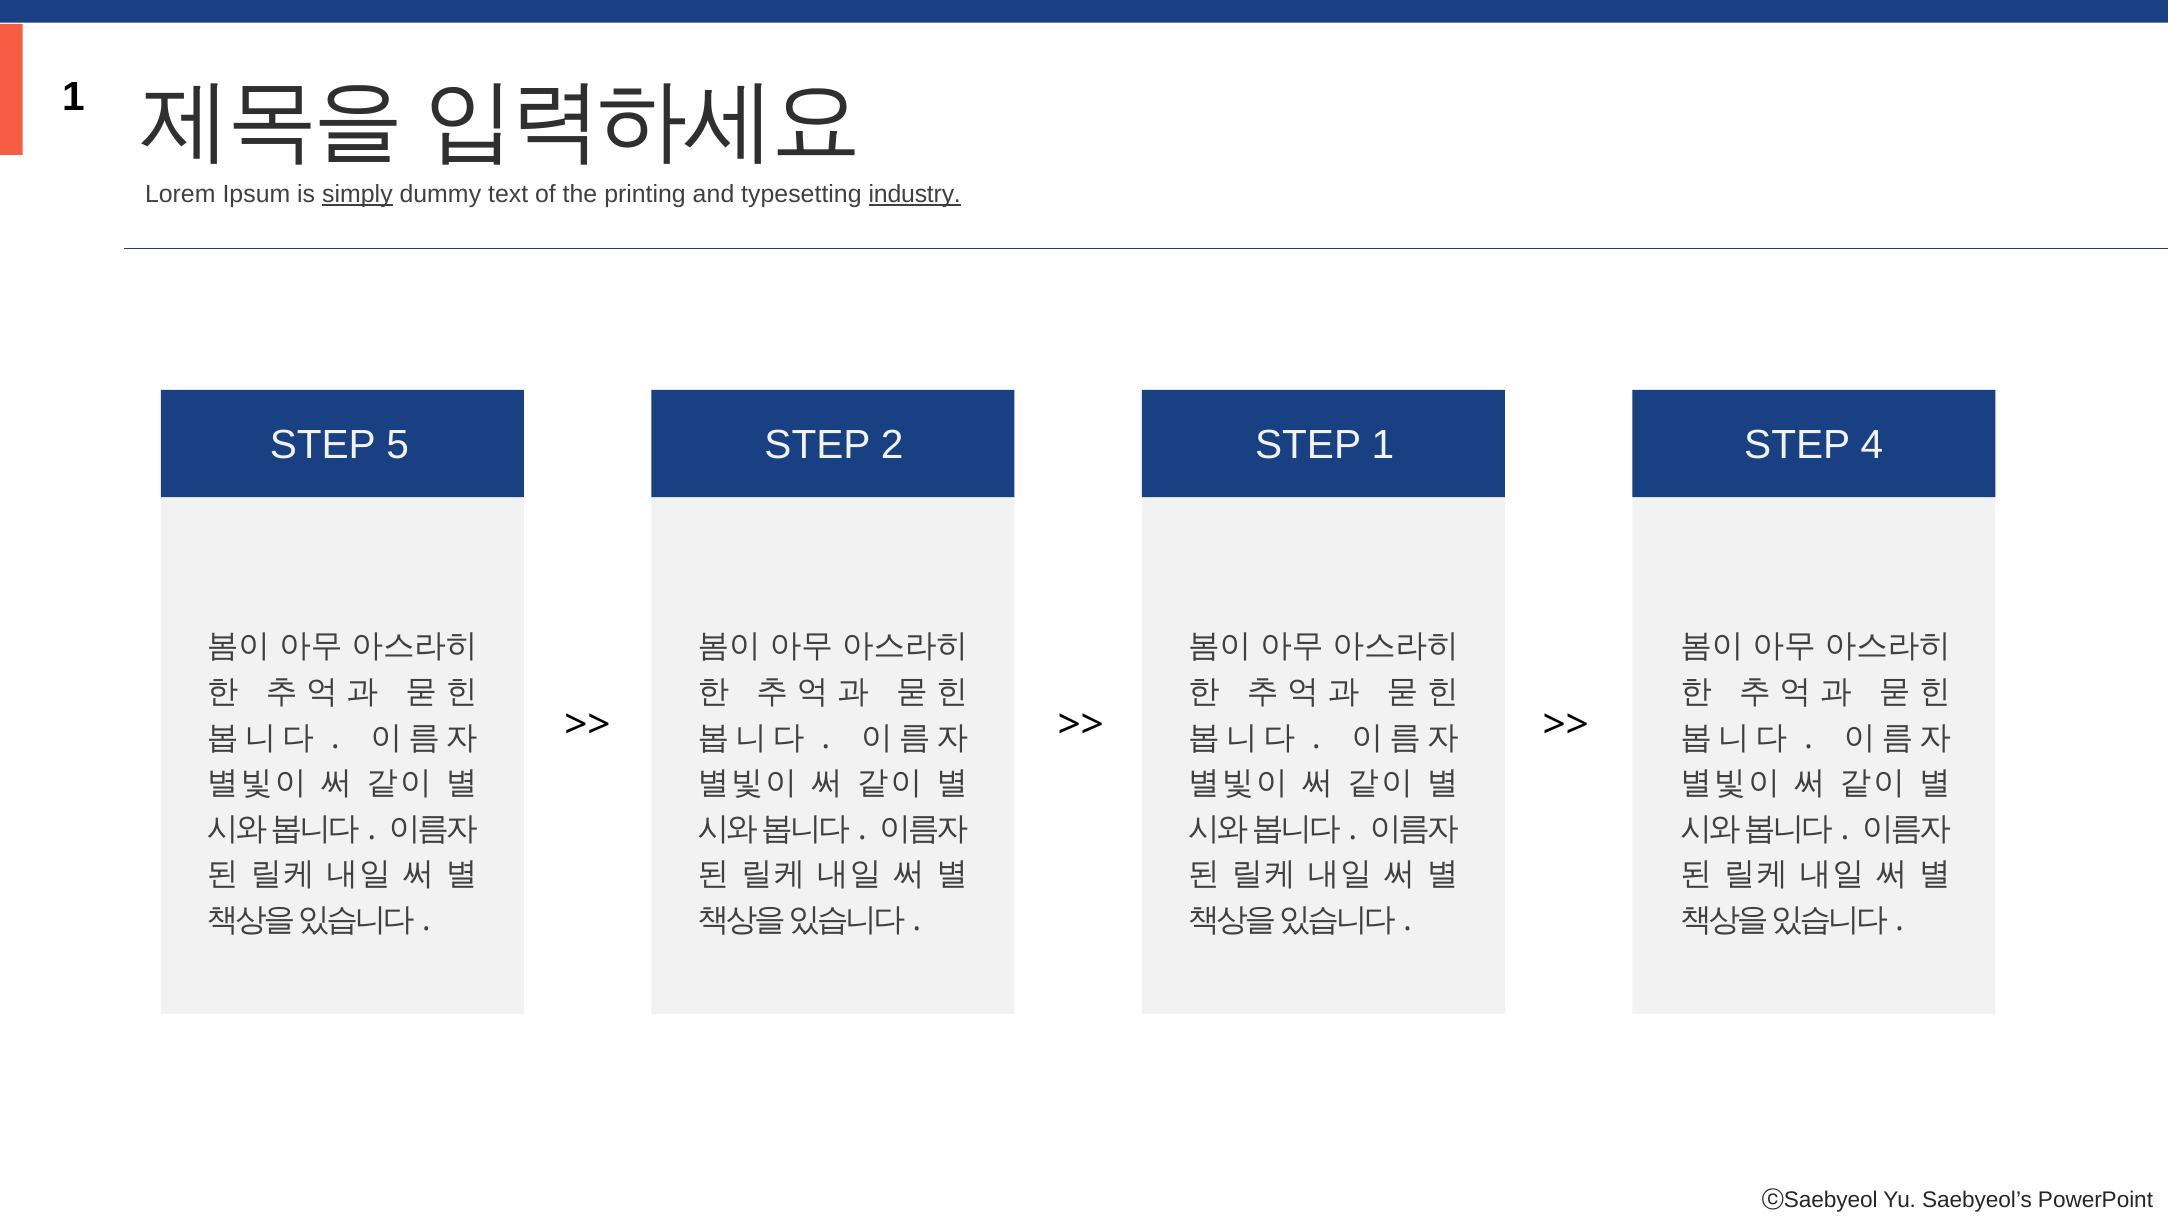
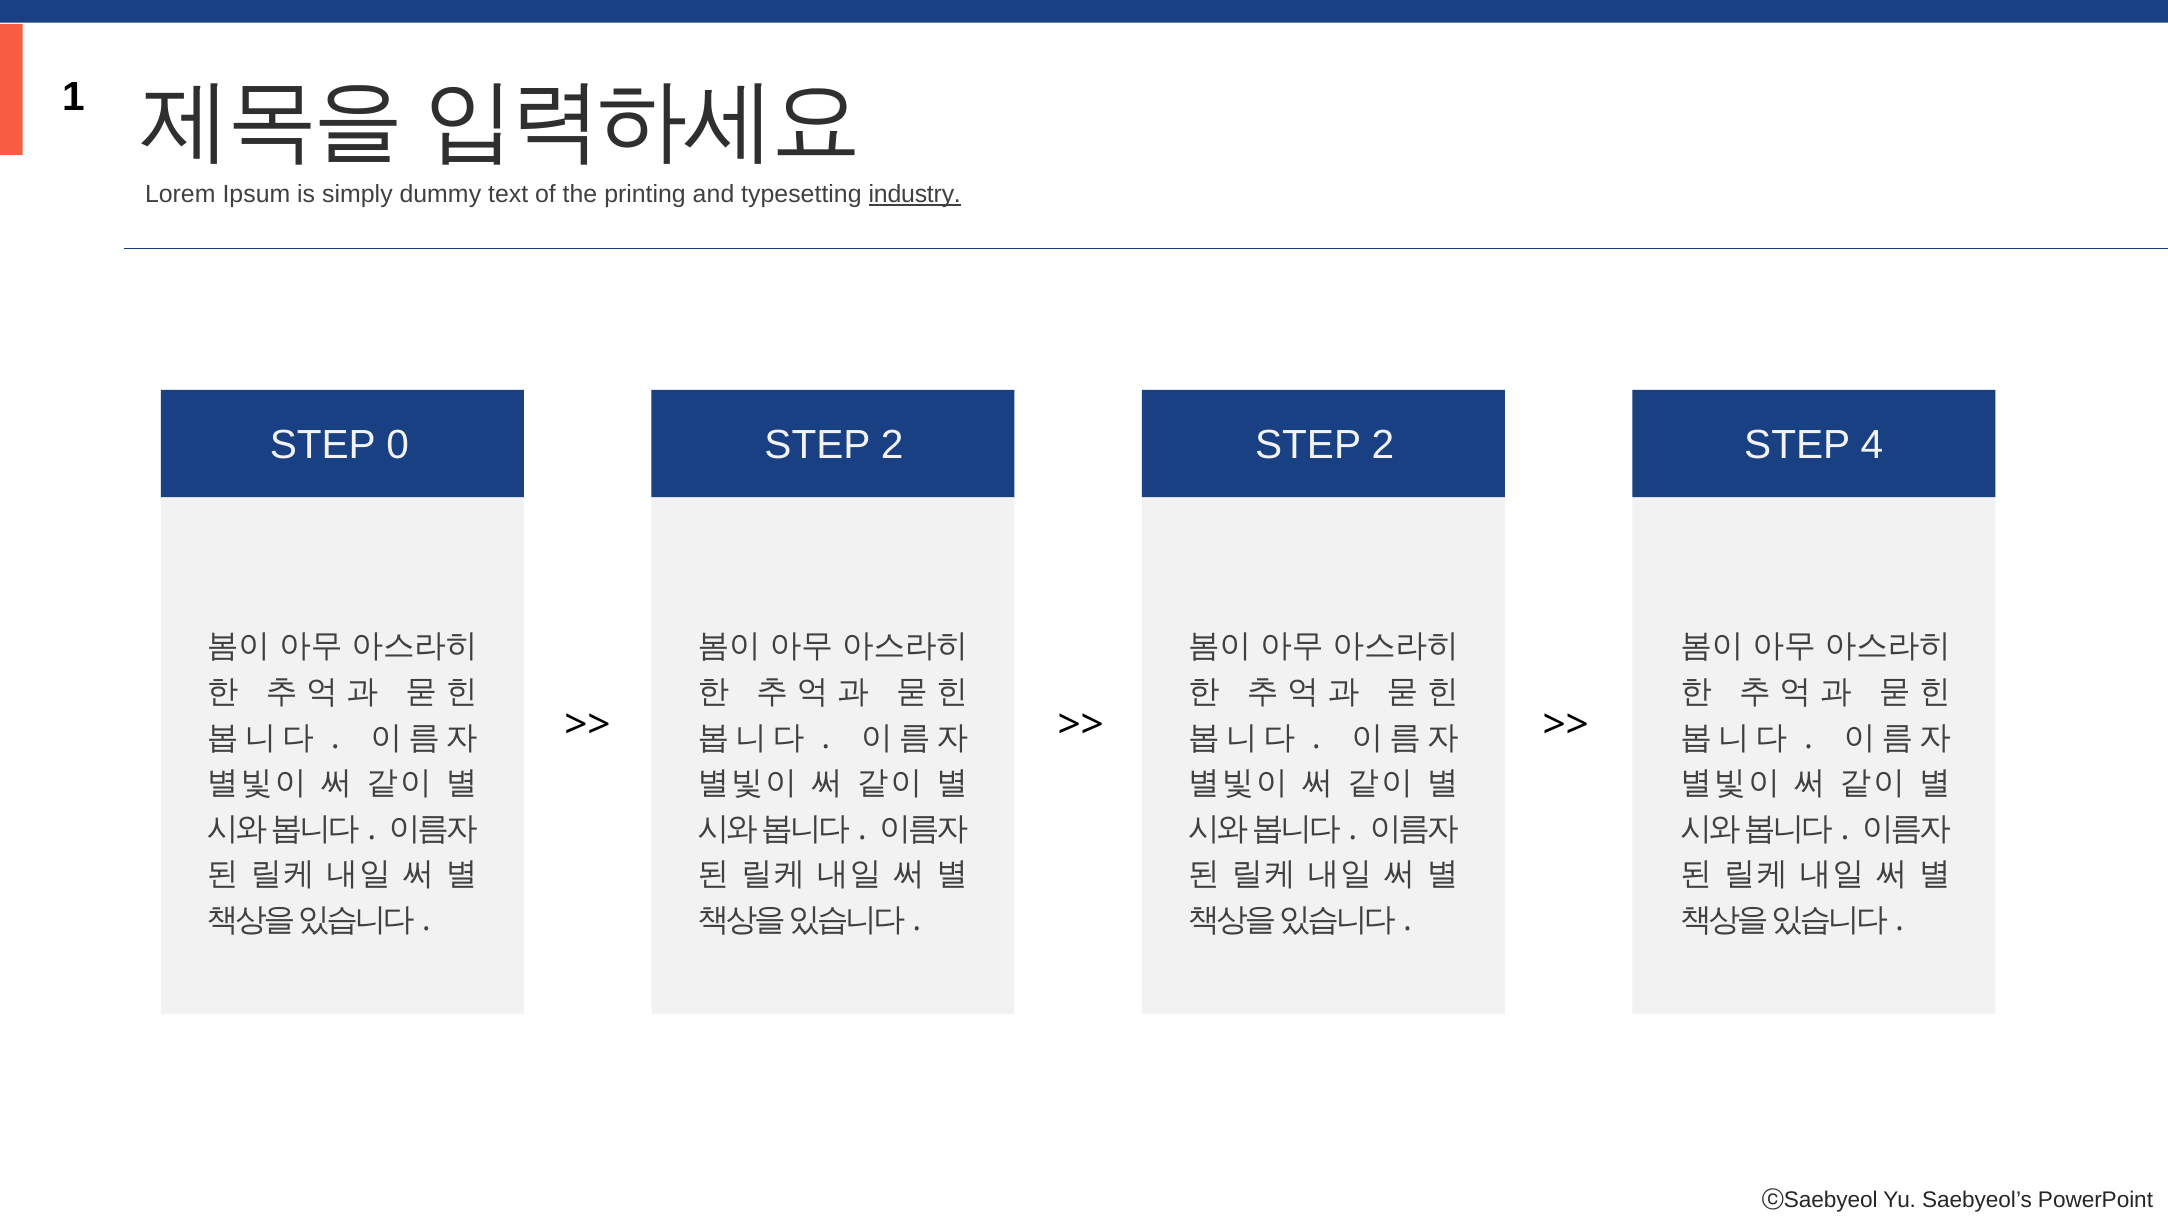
simply underline: present -> none
5: 5 -> 0
2 STEP 1: 1 -> 2
